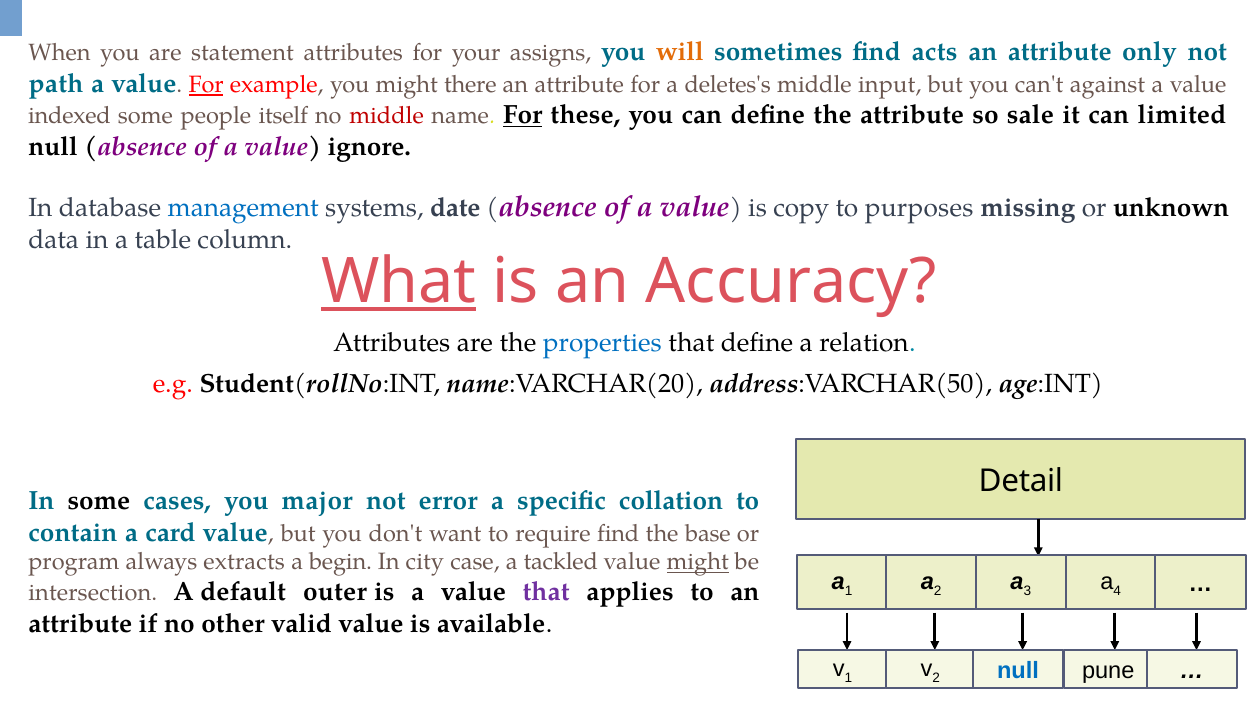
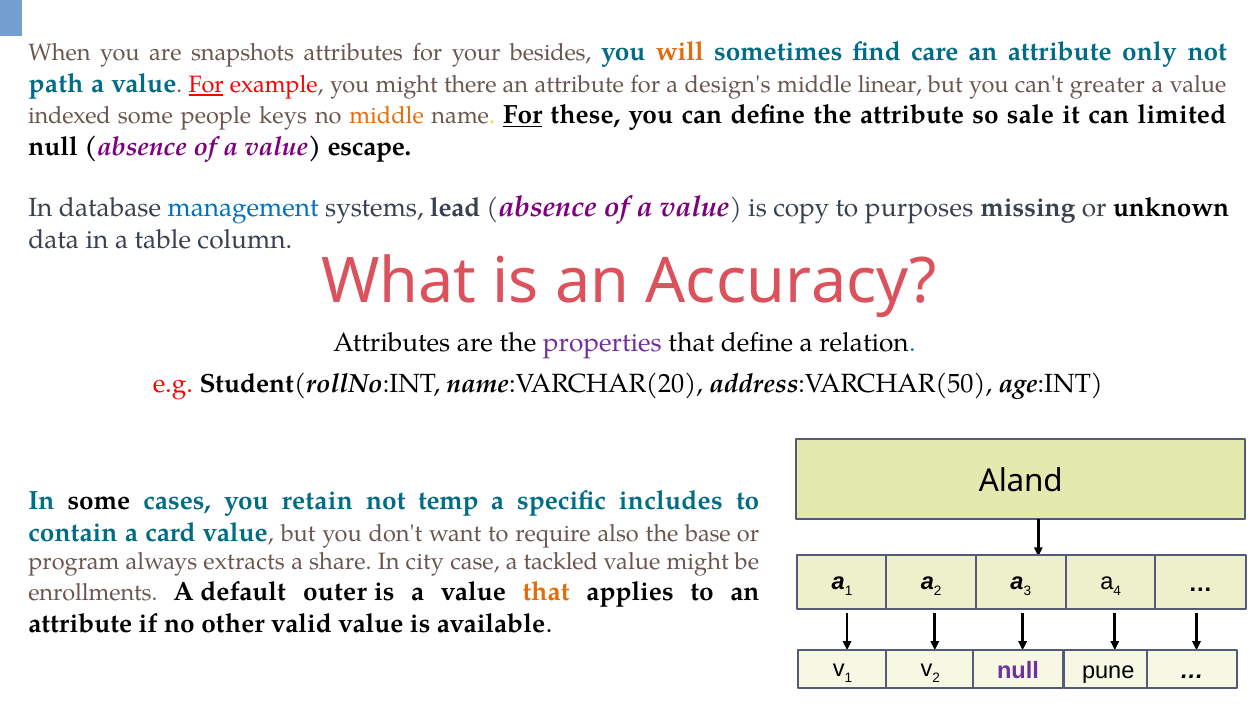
statement: statement -> snapshots
assigns: assigns -> besides
acts: acts -> care
deletes's: deletes's -> design's
input: input -> linear
against: against -> greater
itself: itself -> keys
middle at (387, 116) colour: red -> orange
ignore: ignore -> escape
date: date -> lead
What underline: present -> none
properties colour: blue -> purple
Detail: Detail -> Aland
major: major -> retain
error: error -> temp
collation: collation -> includes
require find: find -> also
begin: begin -> share
might at (698, 562) underline: present -> none
intersection: intersection -> enrollments
that at (546, 592) colour: purple -> orange
null at (1018, 671) colour: blue -> purple
